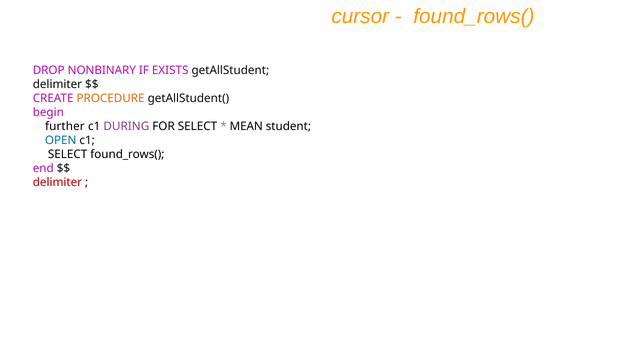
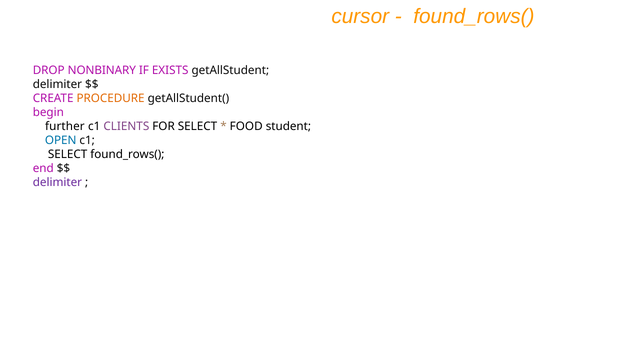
DURING: DURING -> CLIENTS
MEAN: MEAN -> FOOD
delimiter at (57, 182) colour: red -> purple
